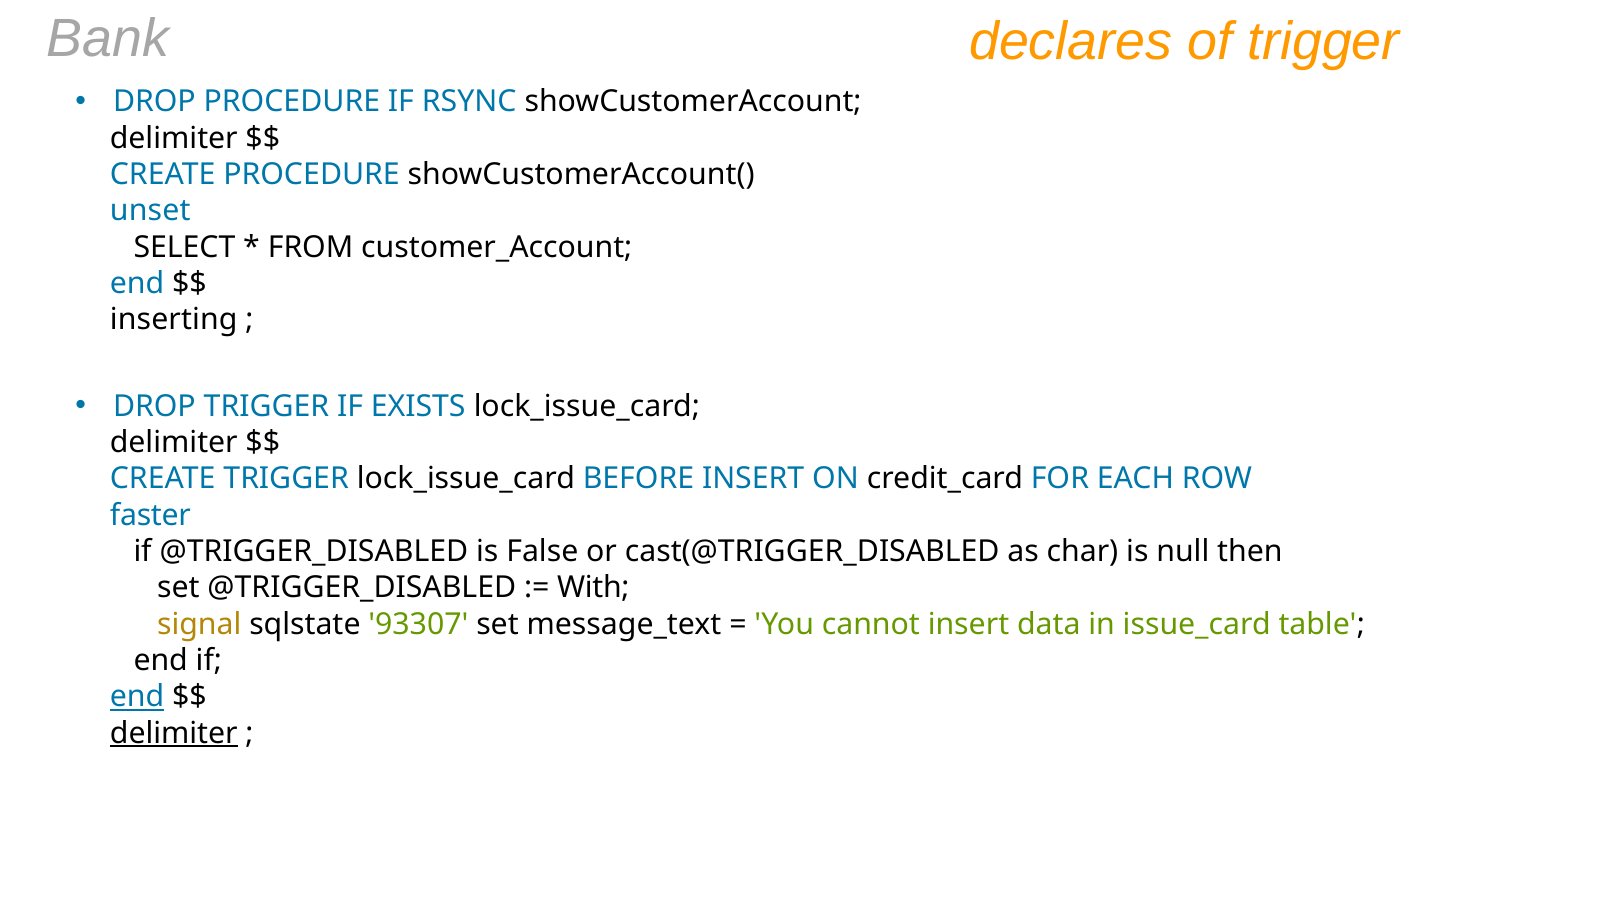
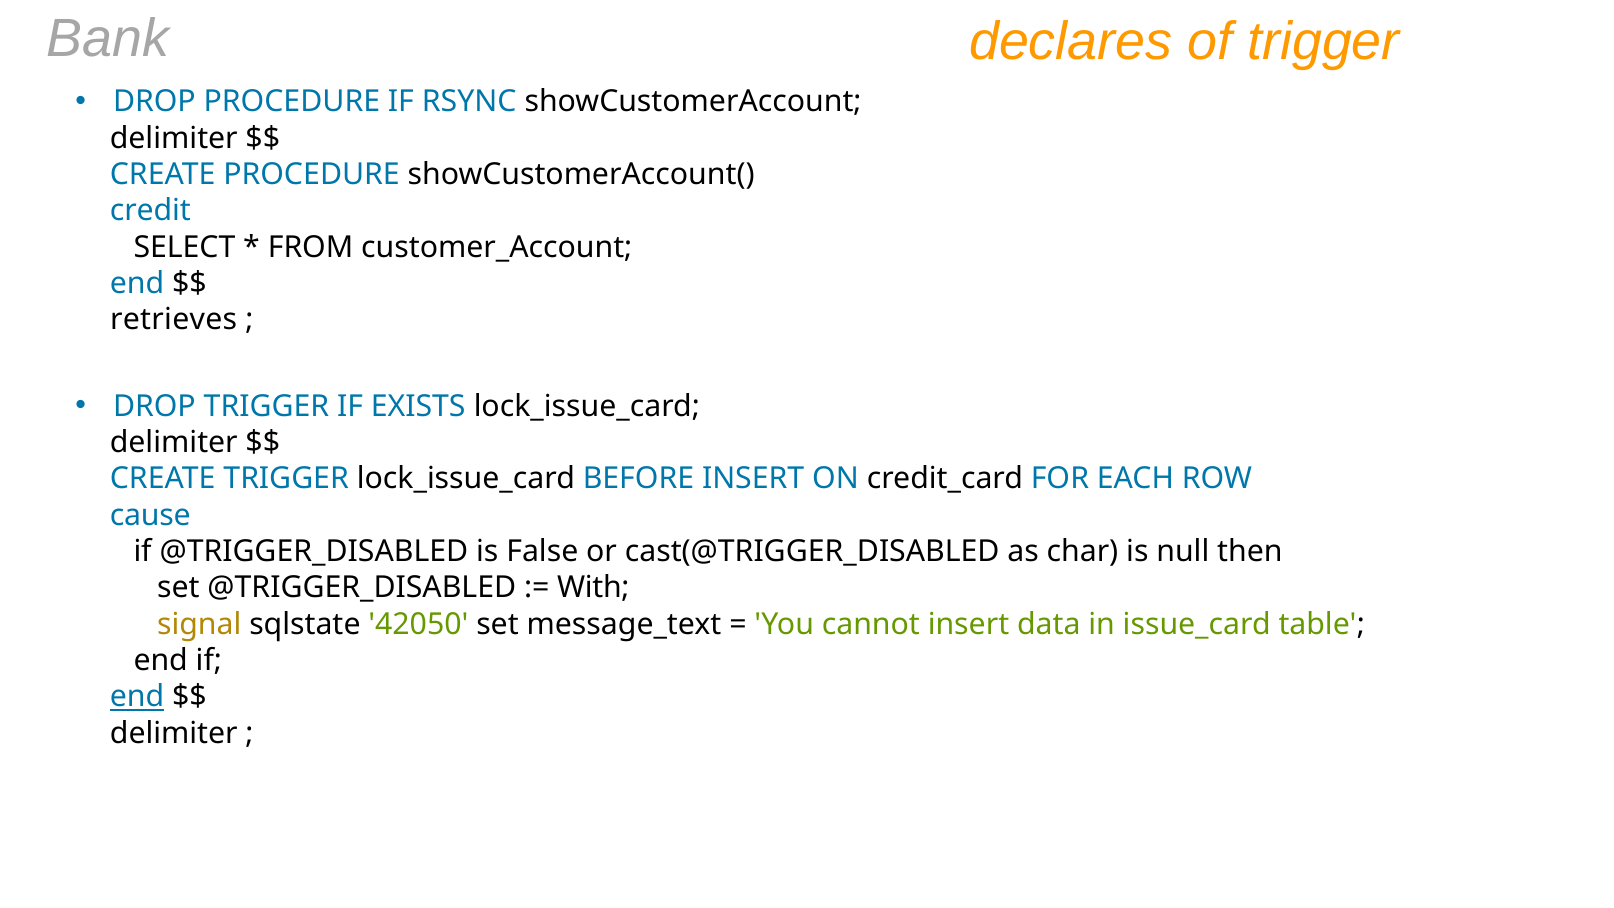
unset: unset -> credit
inserting: inserting -> retrieves
faster: faster -> cause
93307: 93307 -> 42050
delimiter at (174, 733) underline: present -> none
